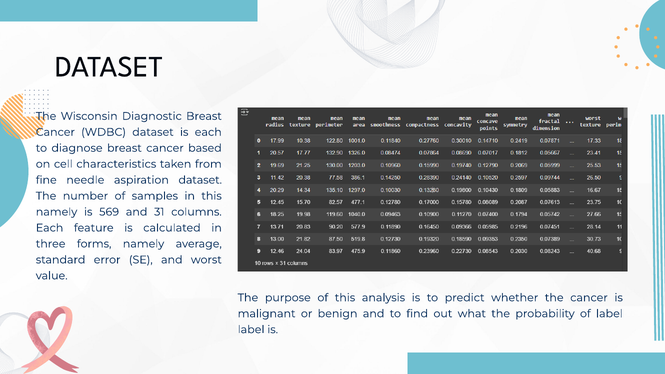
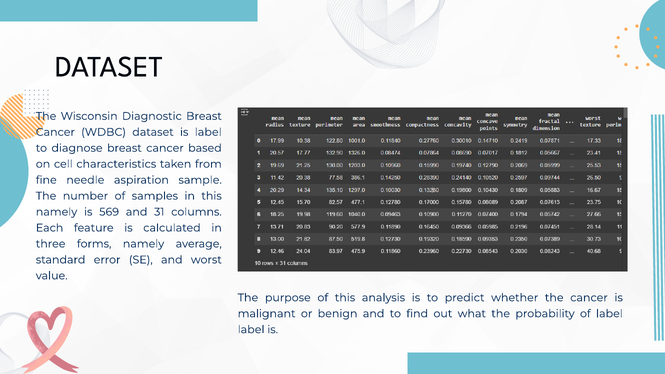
is each: each -> label
aspiration dataset: dataset -> sample
